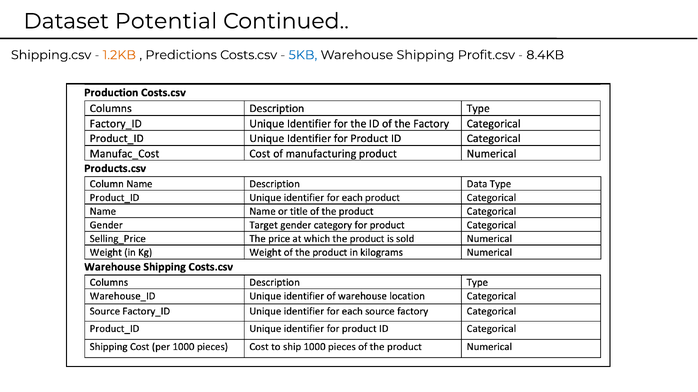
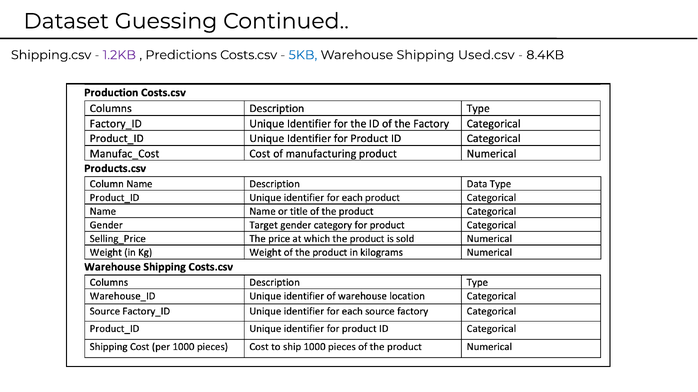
Potential: Potential -> Guessing
1.2KB colour: orange -> purple
Profit.csv: Profit.csv -> Used.csv
